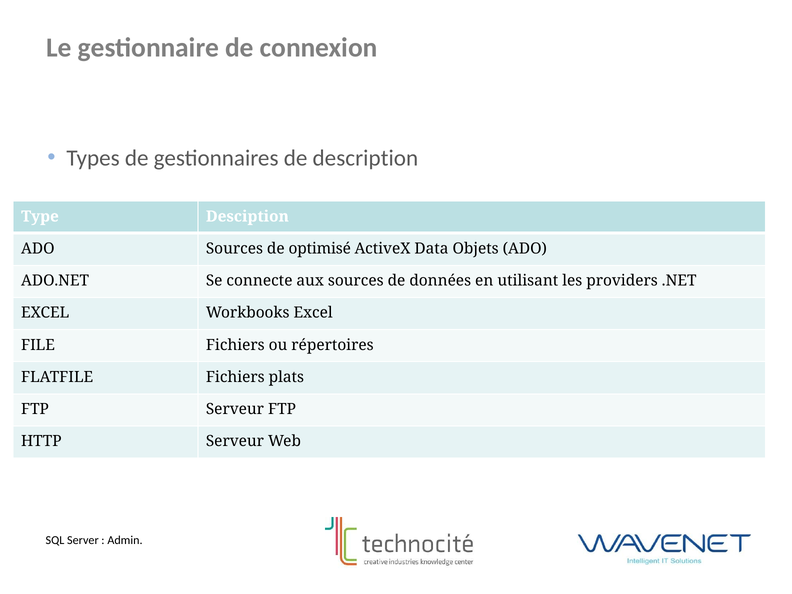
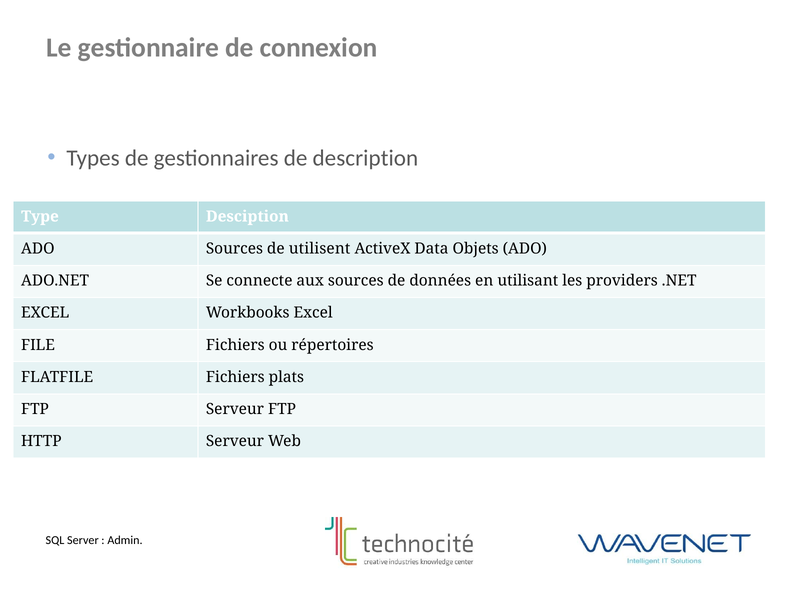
optimisé: optimisé -> utilisent
